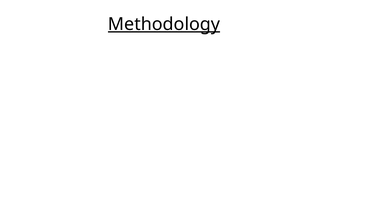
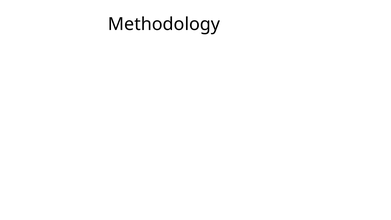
Methodology underline: present -> none
